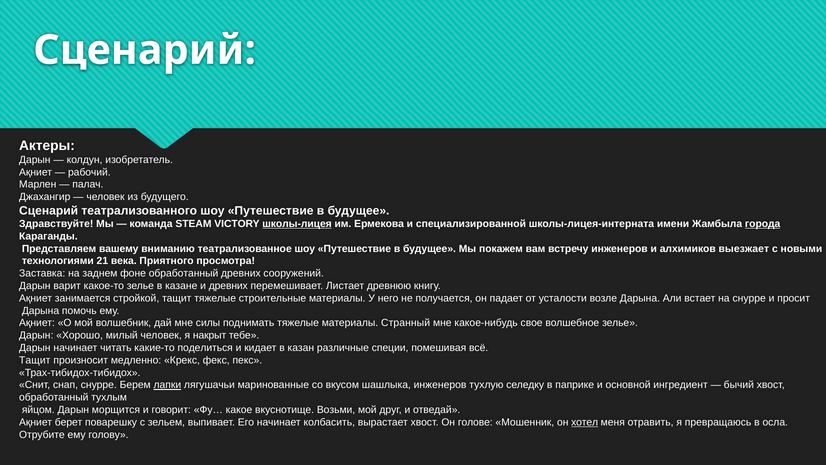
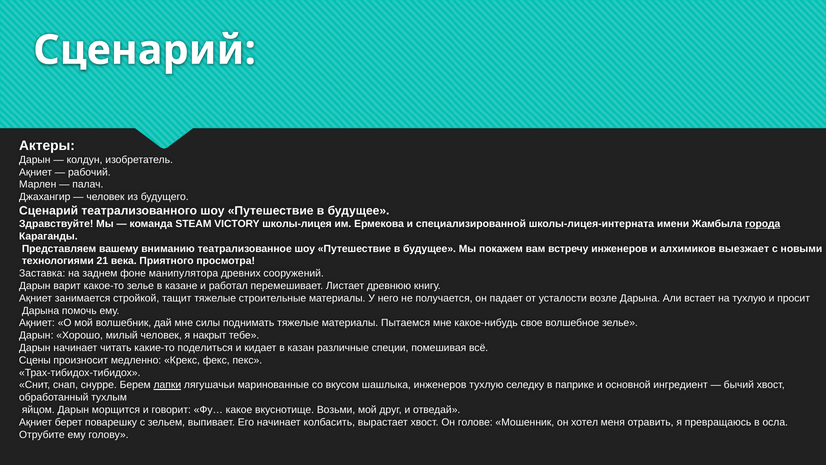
школы-лицея underline: present -> none
фоне обработанный: обработанный -> манипулятора
и древних: древних -> работал
на снурре: снурре -> тухлую
Странный: Странный -> Пытаемся
Тащит at (35, 360): Тащит -> Сцены
хотел underline: present -> none
